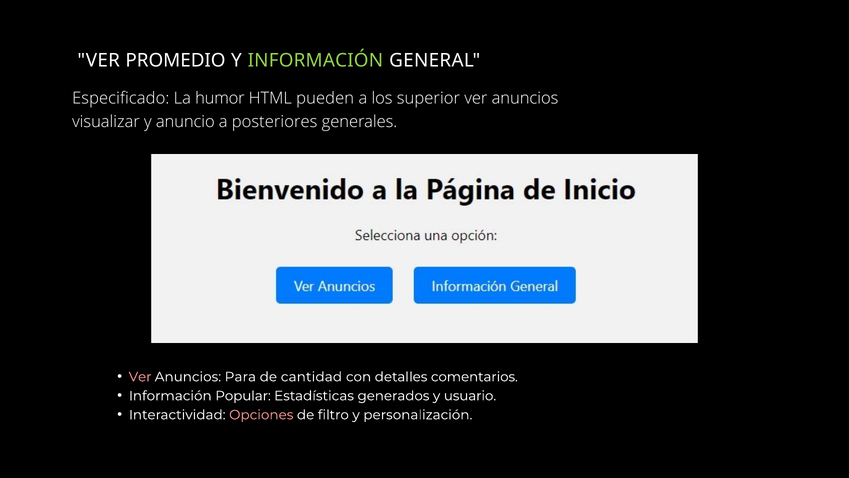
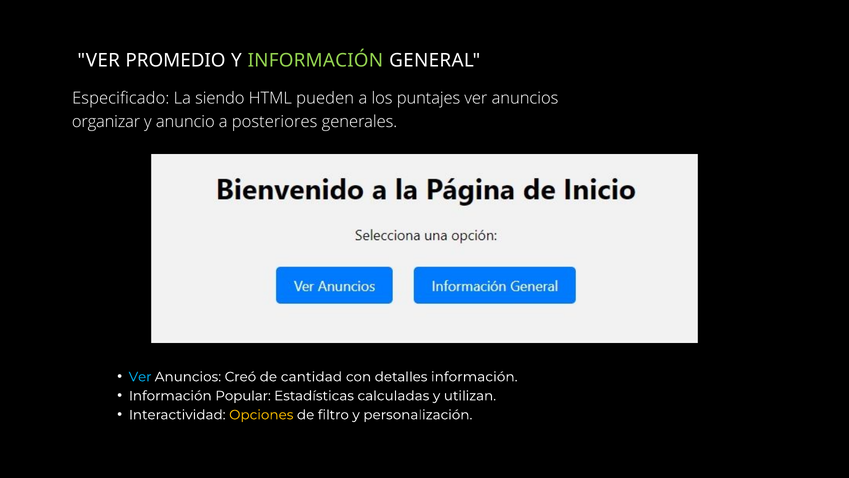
humor: humor -> siendo
superior: superior -> puntajes
visualizar: visualizar -> organizar
Ver at (140, 377) colour: pink -> light blue
Para: Para -> Creó
detalles comentarios: comentarios -> información
generados: generados -> calculadas
usuario: usuario -> utilizan
Opciones colour: pink -> yellow
